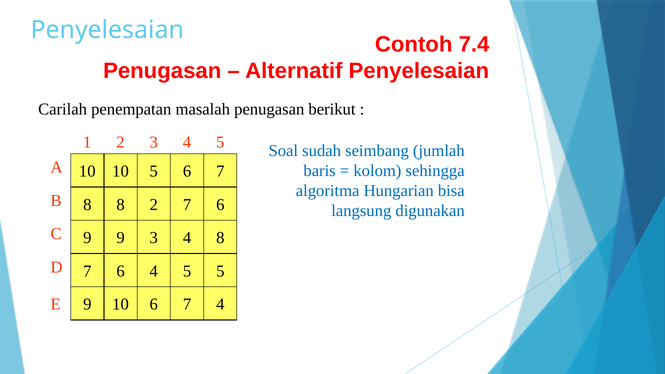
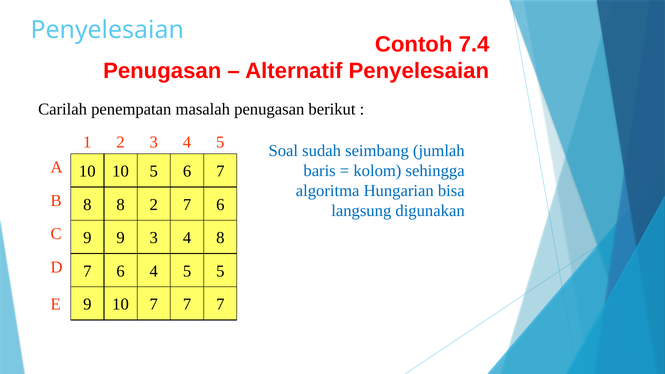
9 6: 6 -> 7
4 at (220, 305): 4 -> 7
